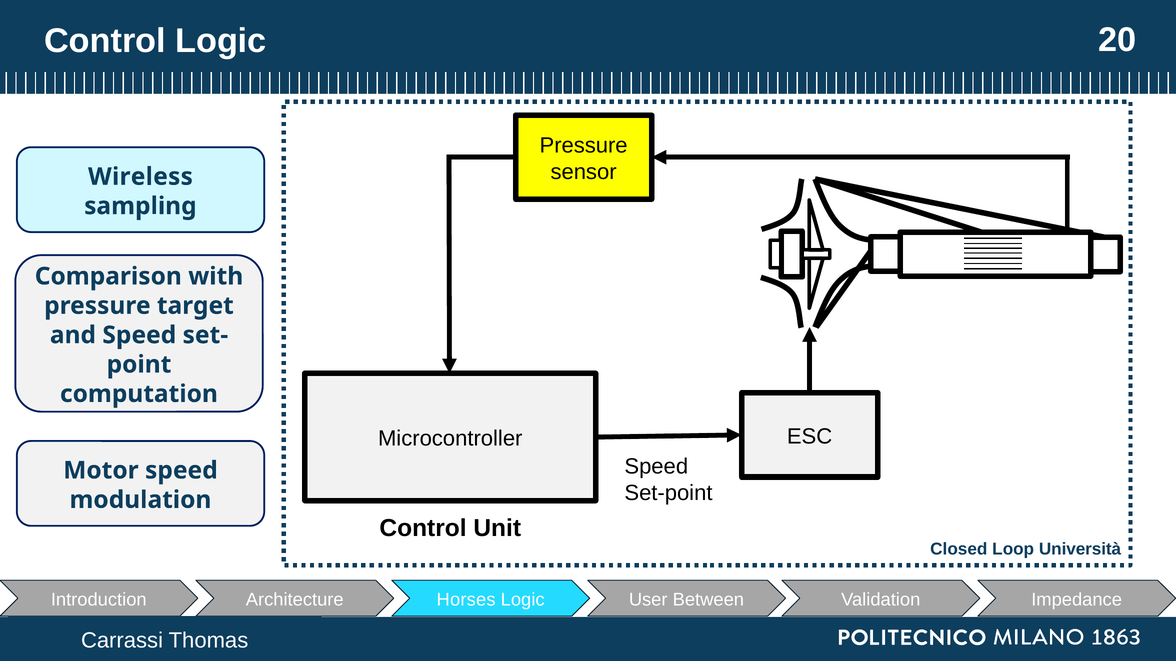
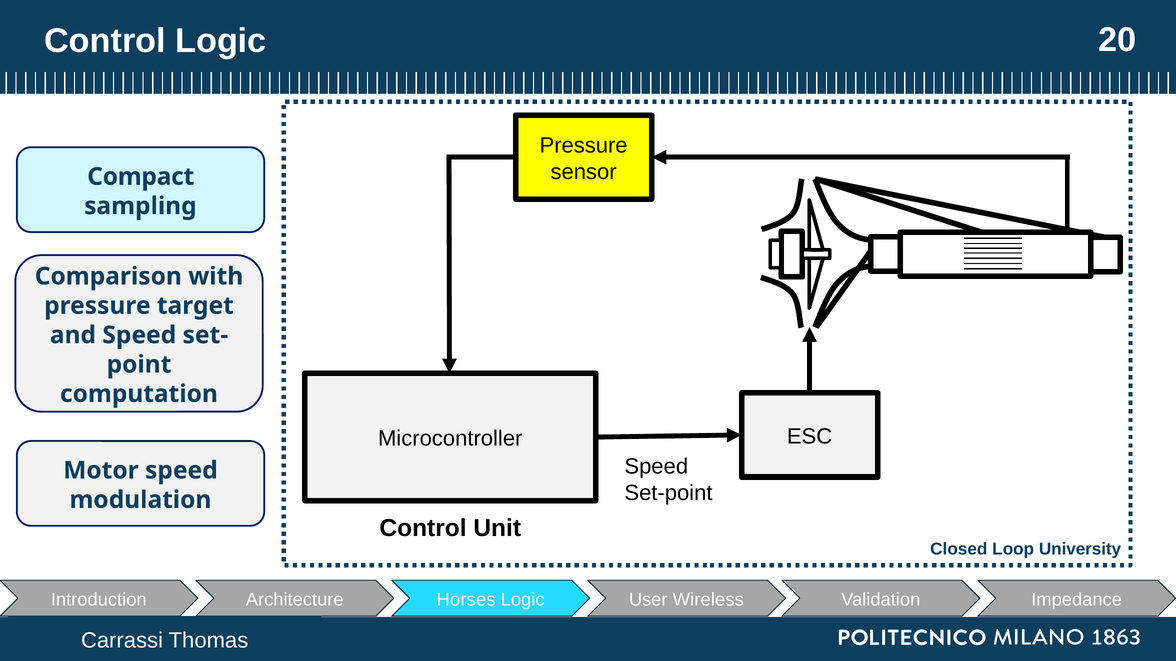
Wireless: Wireless -> Compact
Università: Università -> University
Between: Between -> Wireless
